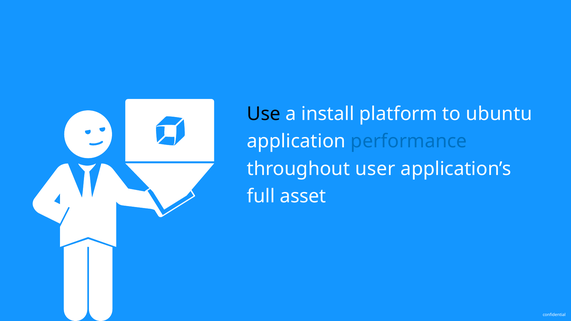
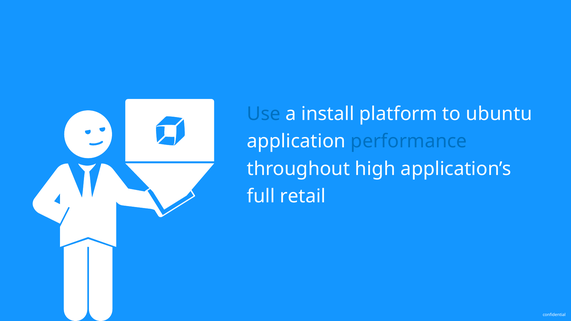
Use colour: black -> blue
user: user -> high
asset: asset -> retail
